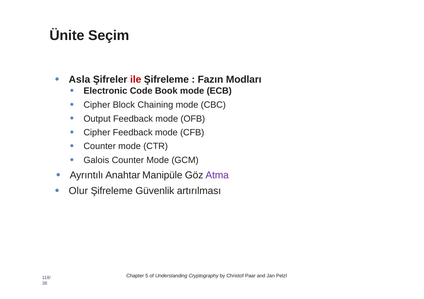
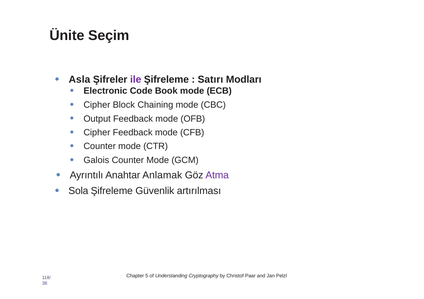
ile colour: red -> purple
Fazın: Fazın -> Satırı
Manipüle: Manipüle -> Anlamak
Olur: Olur -> Sola
